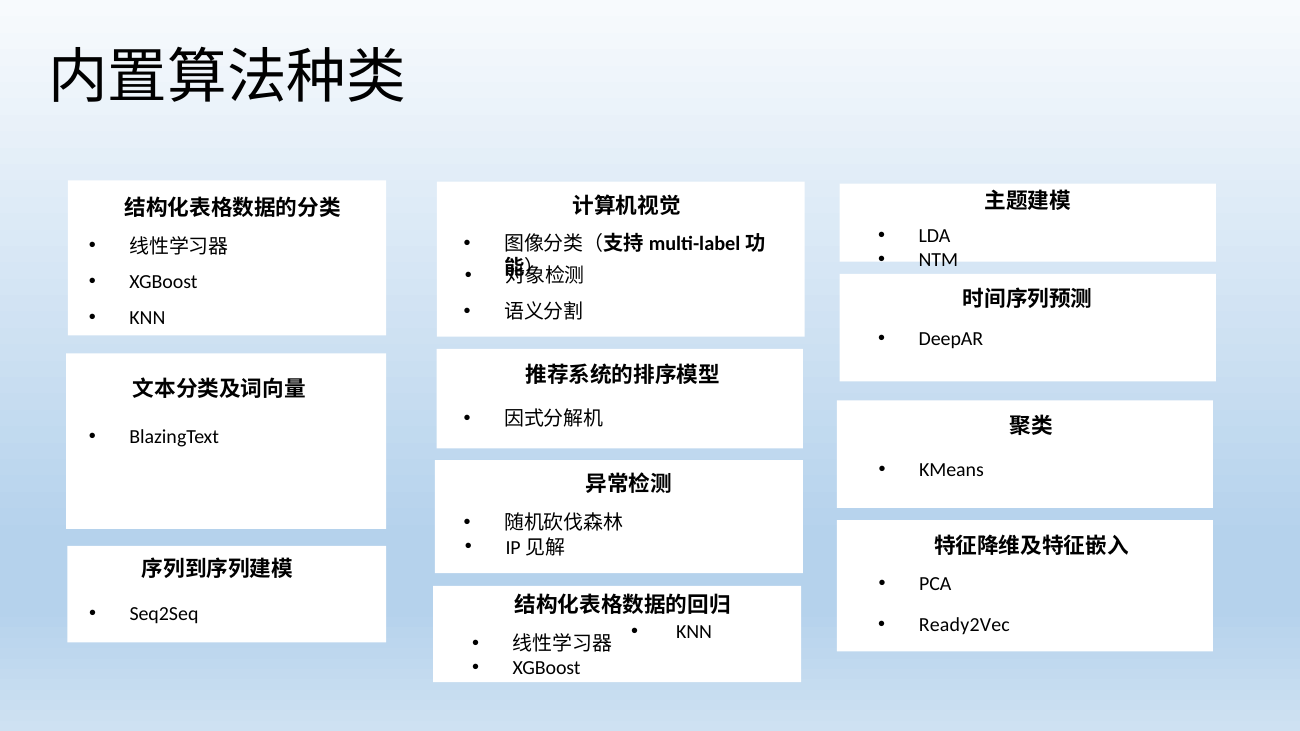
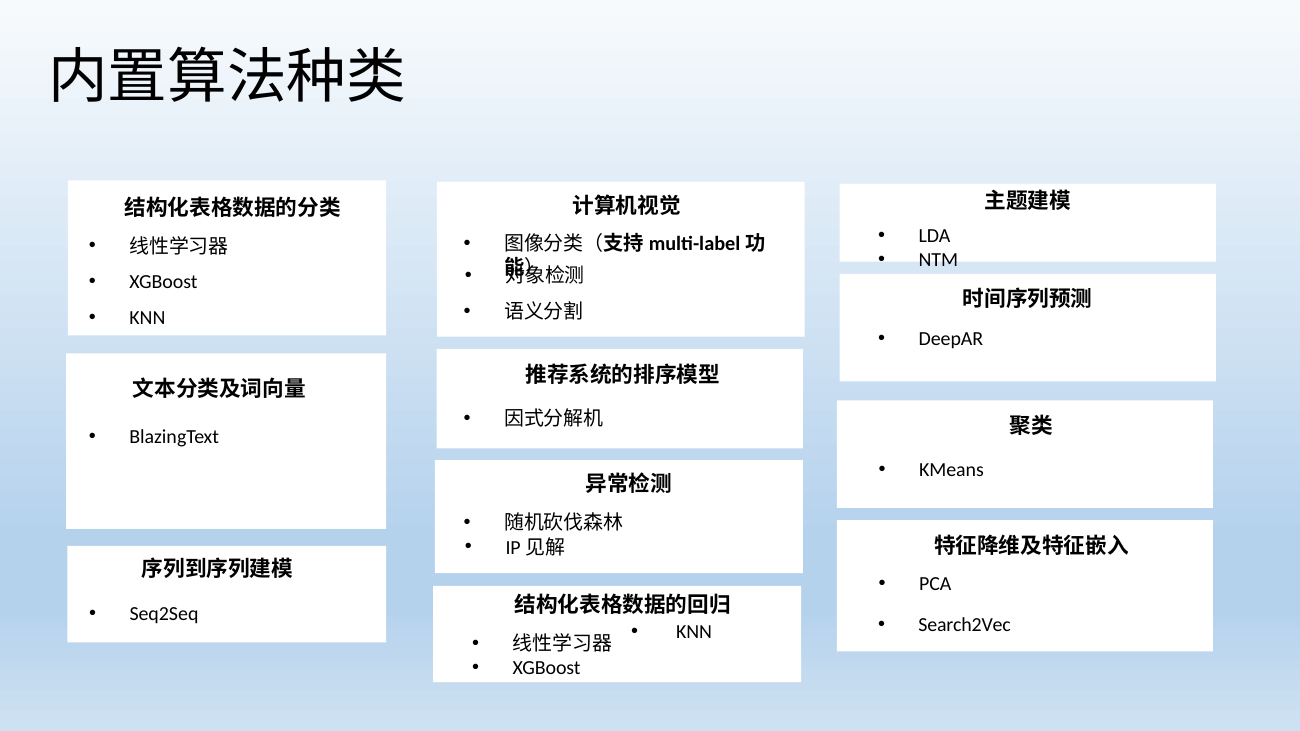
Ready2Vec: Ready2Vec -> Search2Vec
